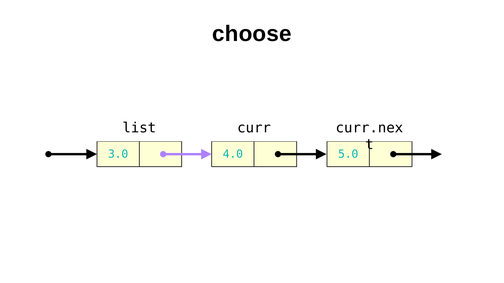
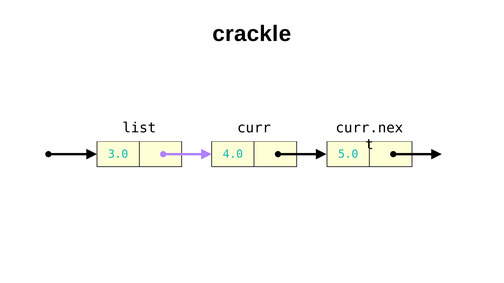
choose: choose -> crackle
